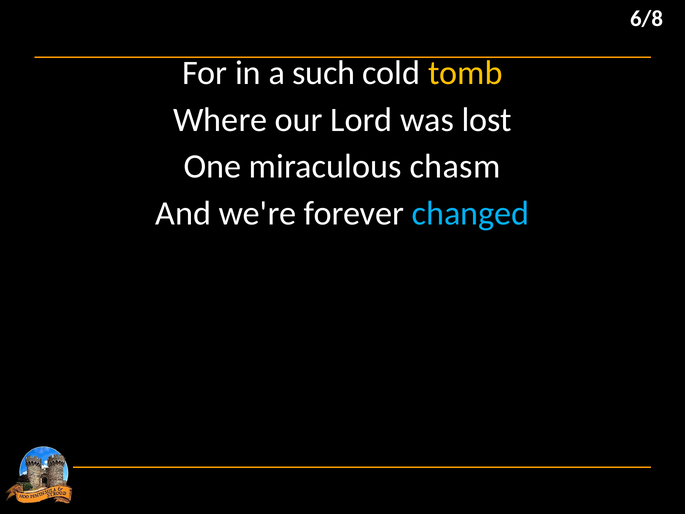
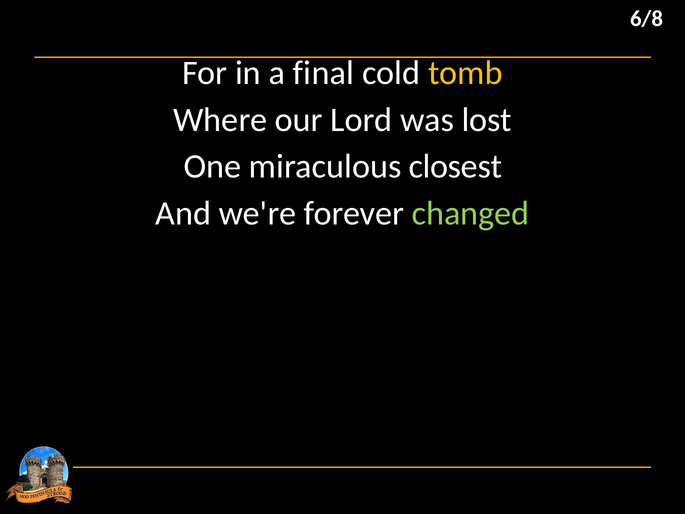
such: such -> final
chasm: chasm -> closest
changed colour: light blue -> light green
